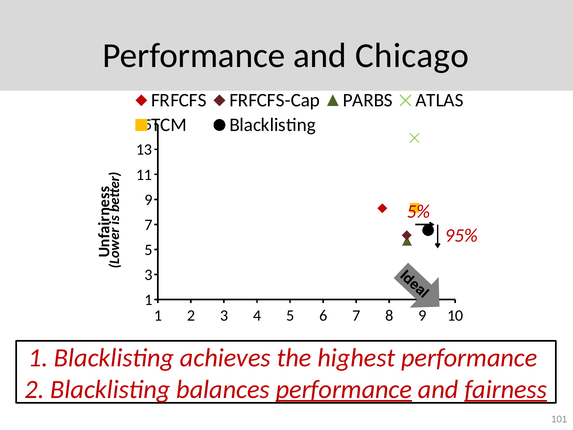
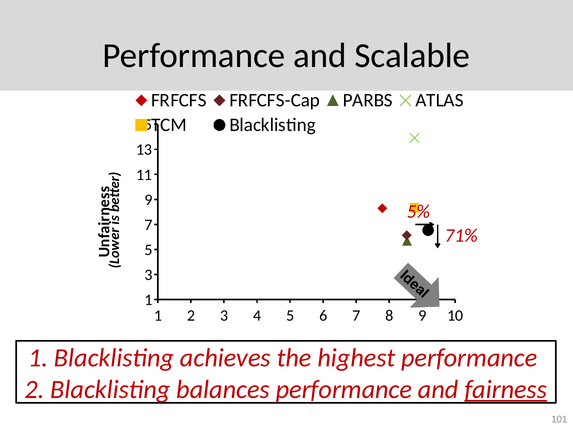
Chicago: Chicago -> Scalable
95%: 95% -> 71%
performance at (344, 389) underline: present -> none
